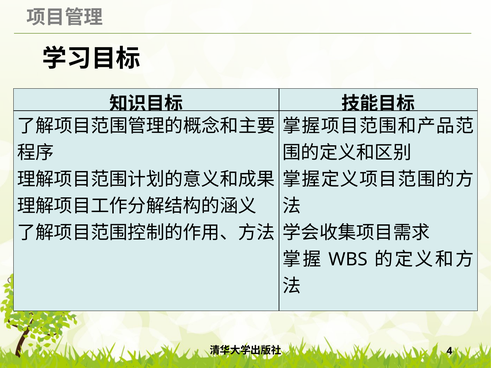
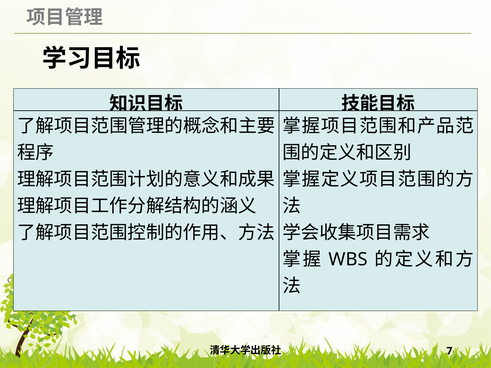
4: 4 -> 7
